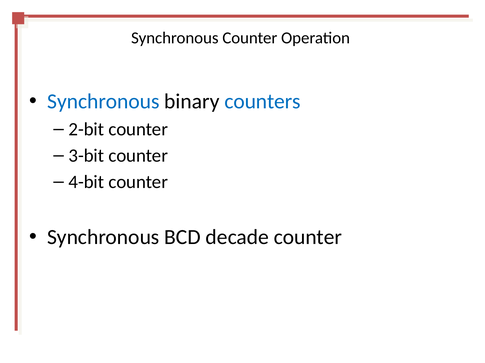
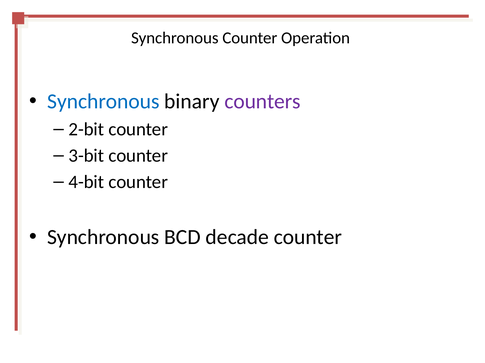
counters colour: blue -> purple
